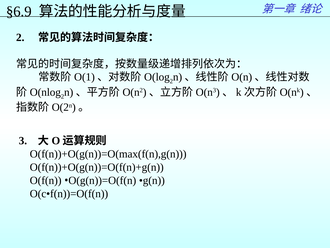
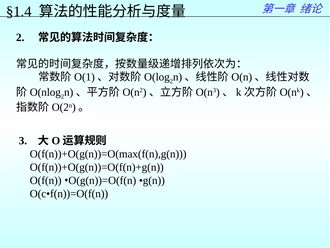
§6.9: §6.9 -> §1.4
